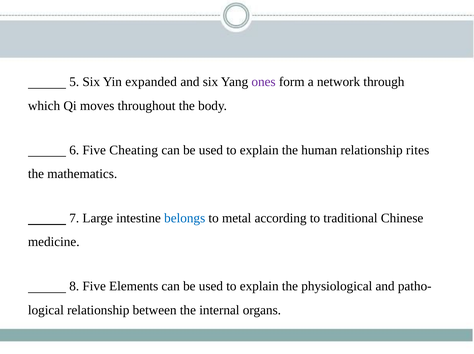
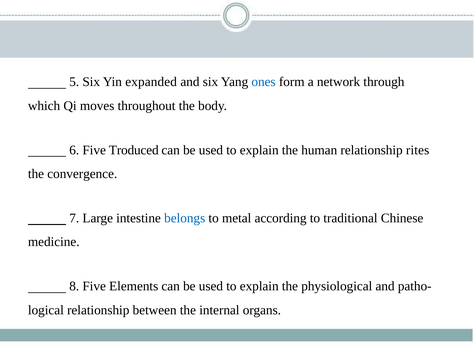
ones colour: purple -> blue
Cheating: Cheating -> Troduced
mathematics: mathematics -> convergence
